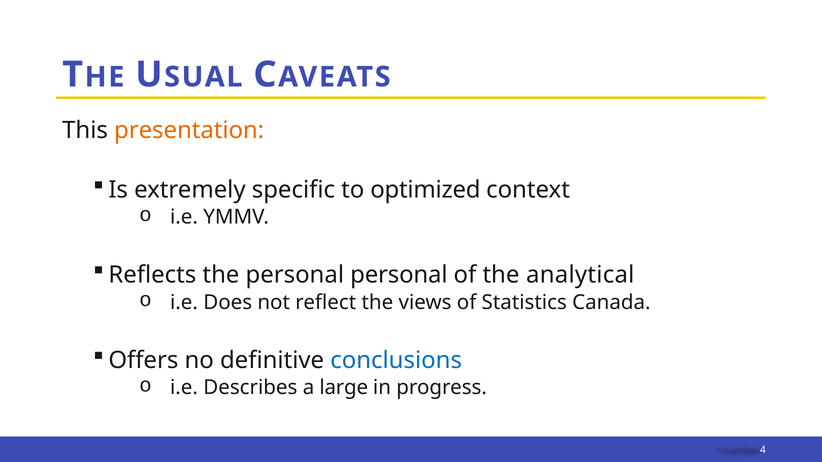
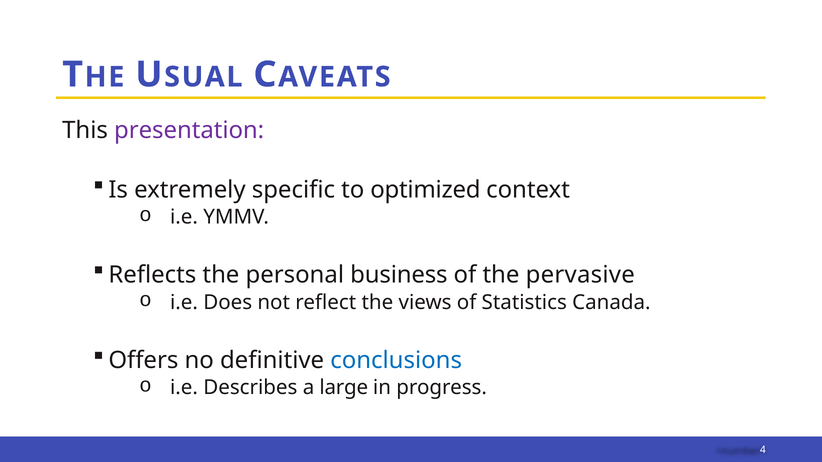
presentation colour: orange -> purple
personal personal: personal -> business
analytical: analytical -> pervasive
